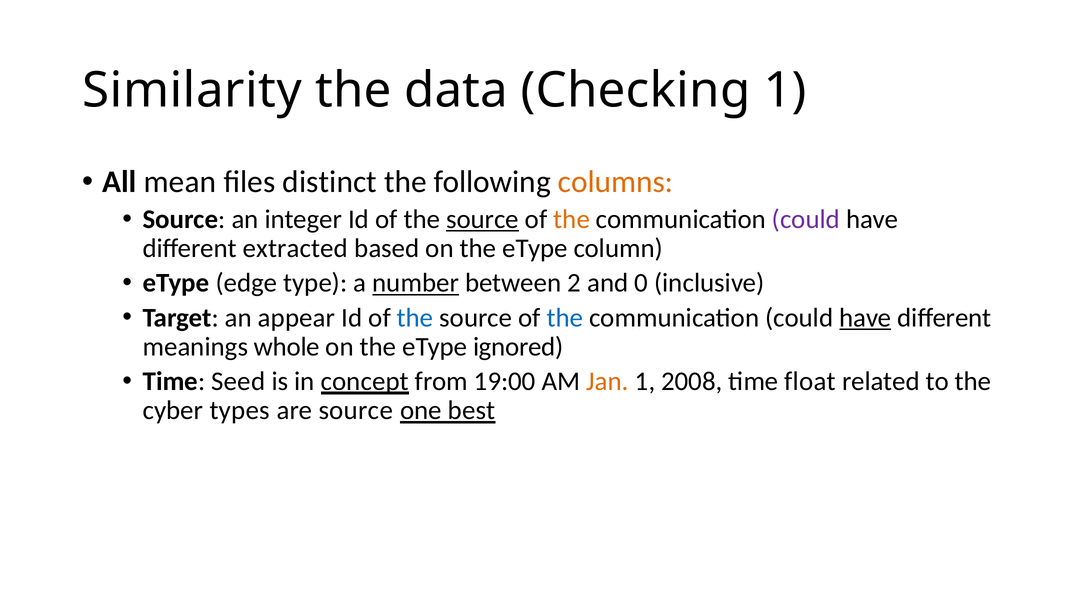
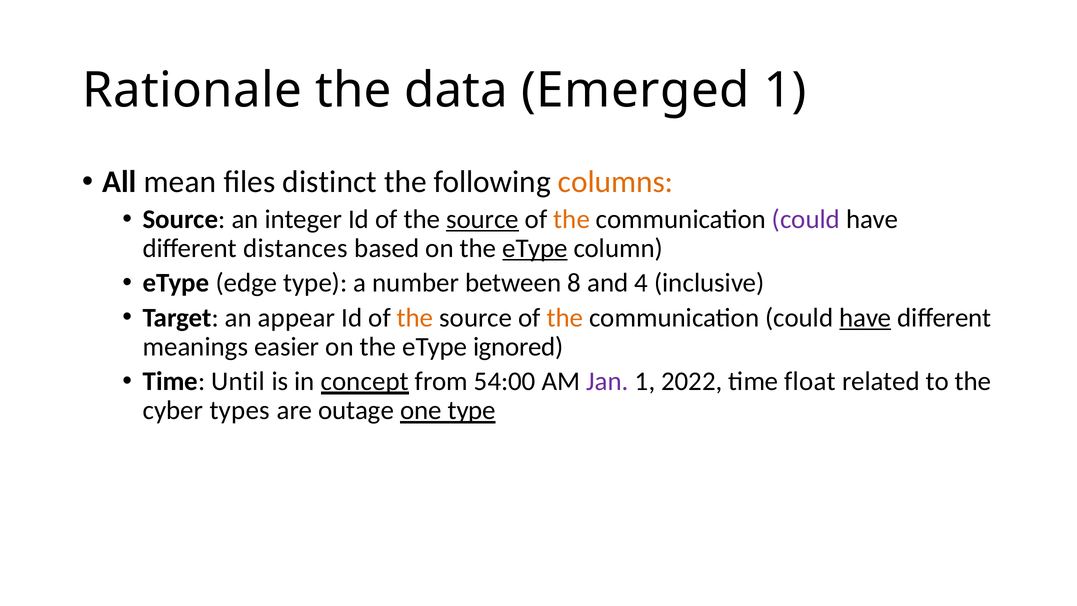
Similarity: Similarity -> Rationale
Checking: Checking -> Emerged
extracted: extracted -> distances
eType at (535, 248) underline: none -> present
number underline: present -> none
2: 2 -> 8
0: 0 -> 4
the at (415, 318) colour: blue -> orange
the at (565, 318) colour: blue -> orange
whole: whole -> easier
Seed: Seed -> Until
19:00: 19:00 -> 54:00
Jan colour: orange -> purple
2008: 2008 -> 2022
are source: source -> outage
one best: best -> type
